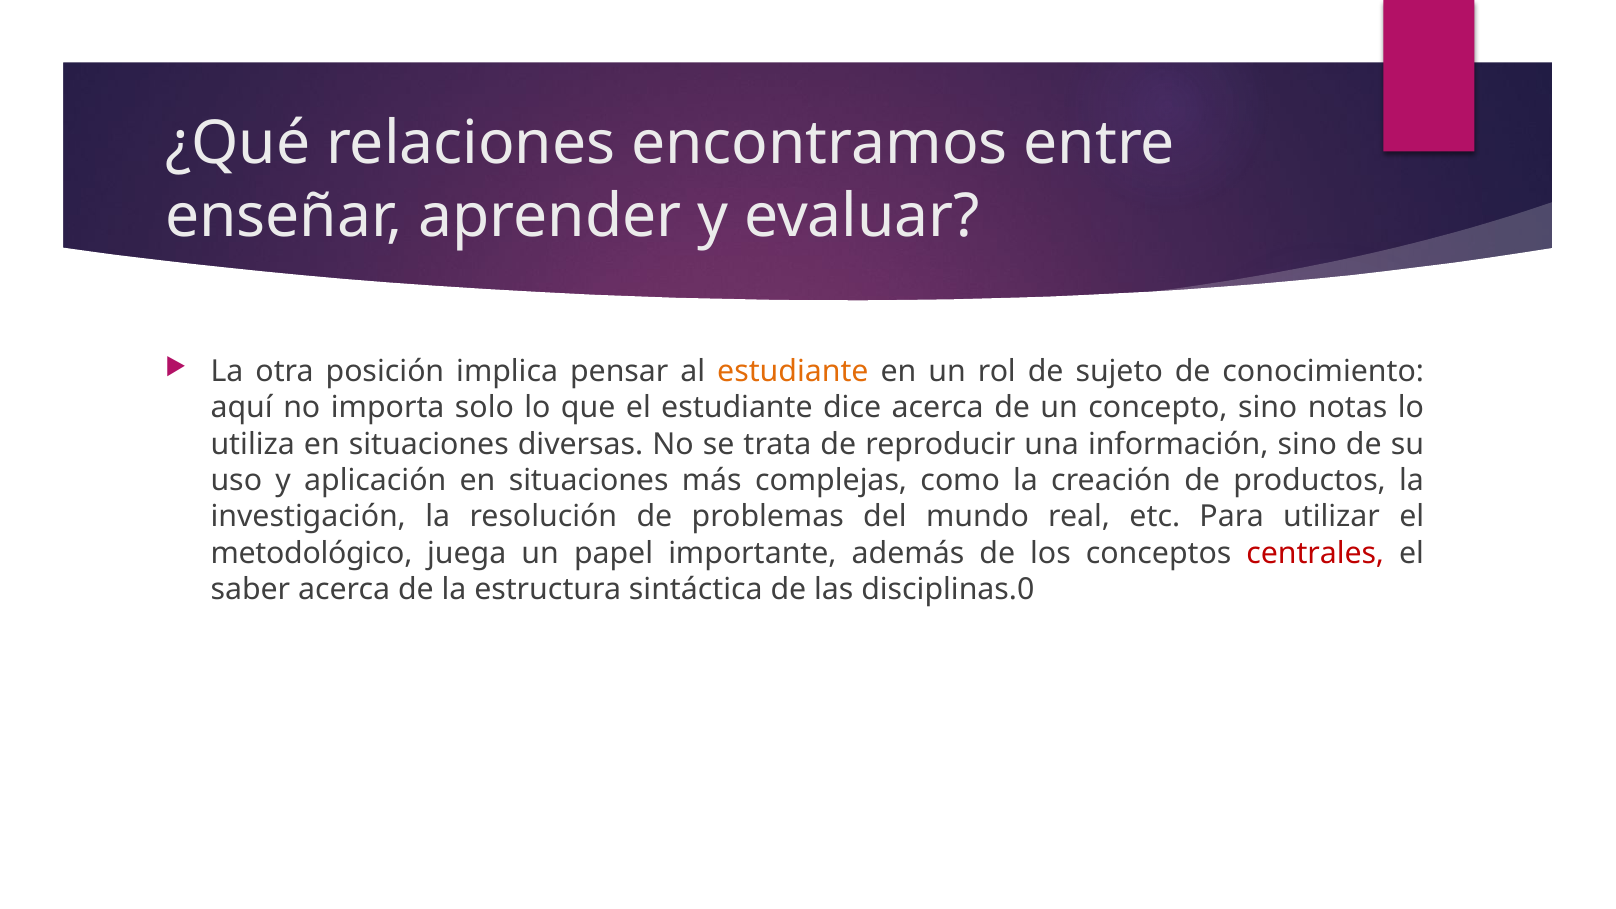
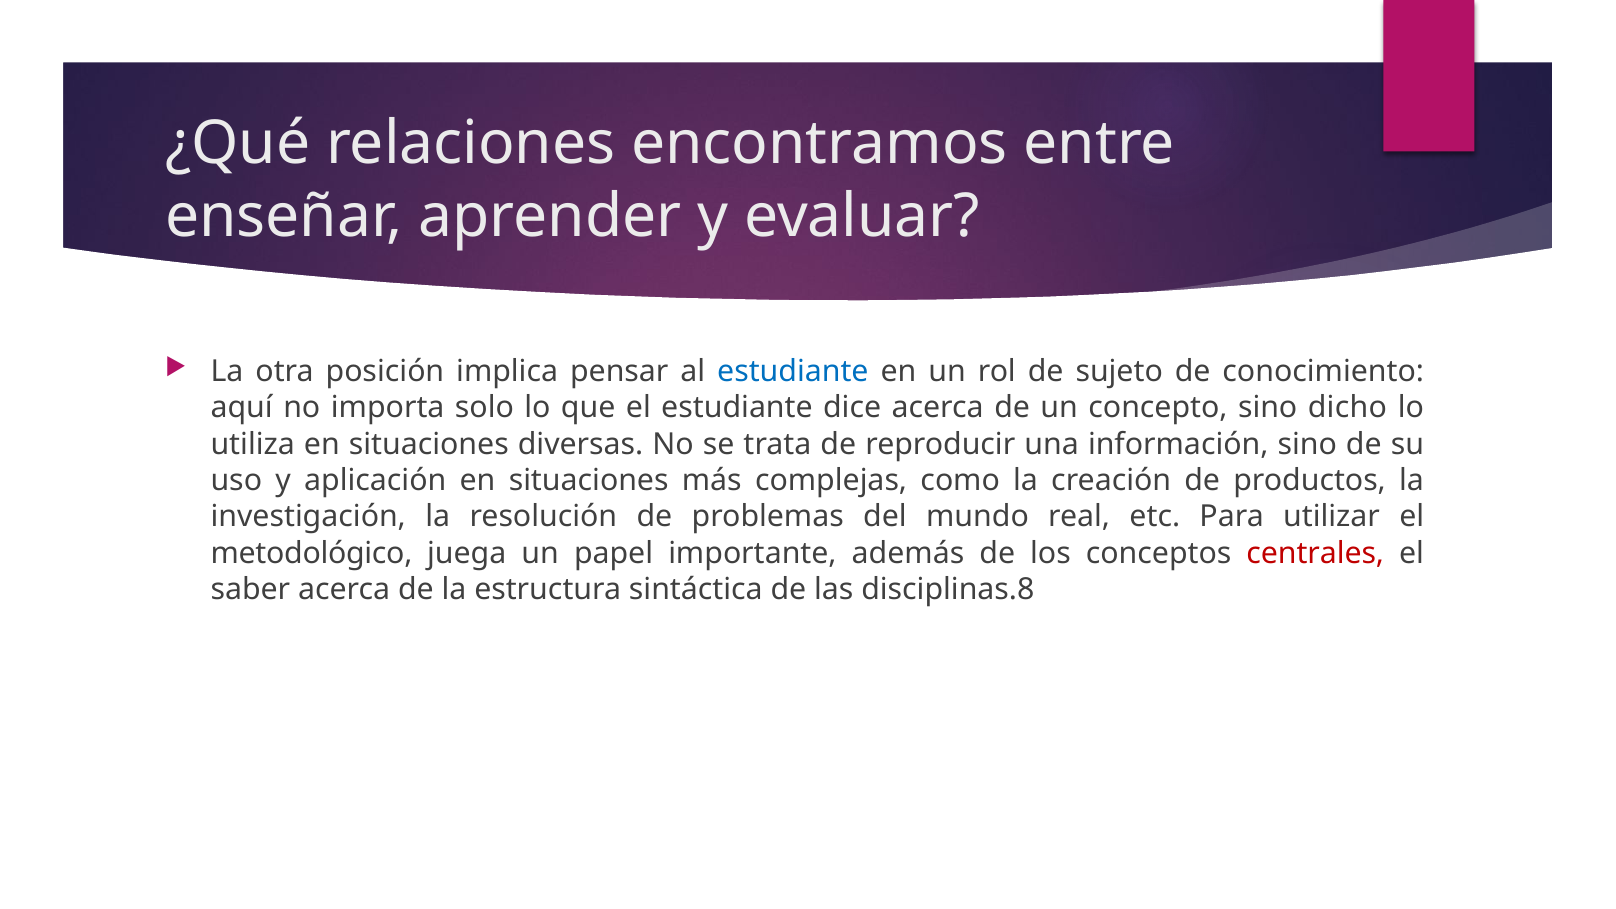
estudiante at (793, 371) colour: orange -> blue
notas: notas -> dicho
disciplinas.0: disciplinas.0 -> disciplinas.8
